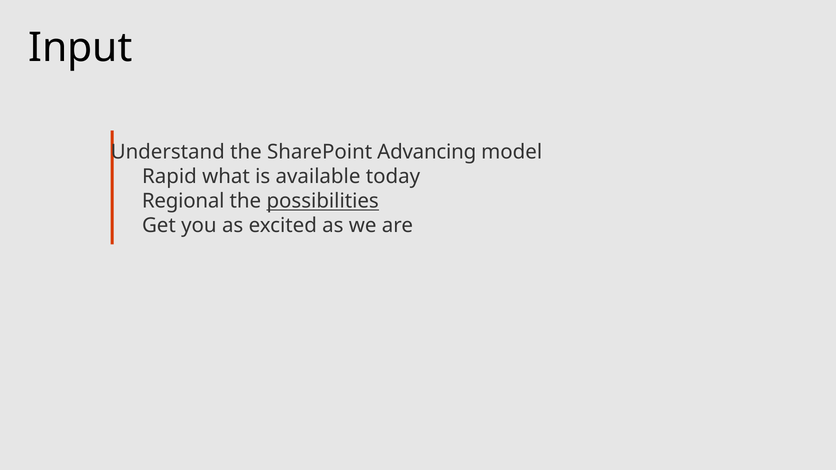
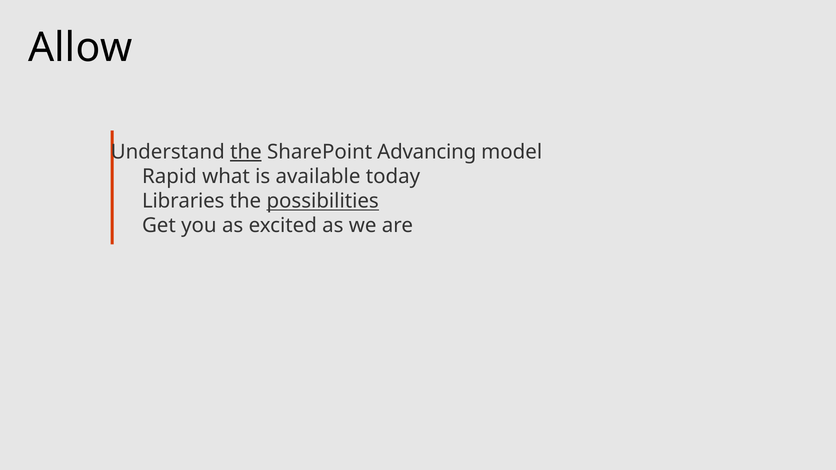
Input: Input -> Allow
the at (246, 152) underline: none -> present
Regional: Regional -> Libraries
